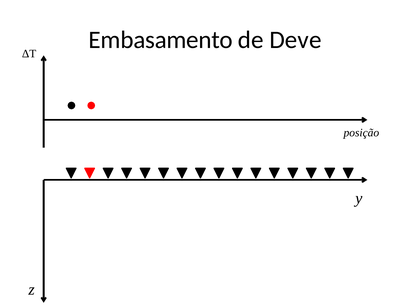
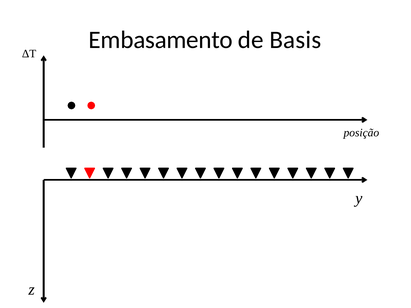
Deve: Deve -> Basis
